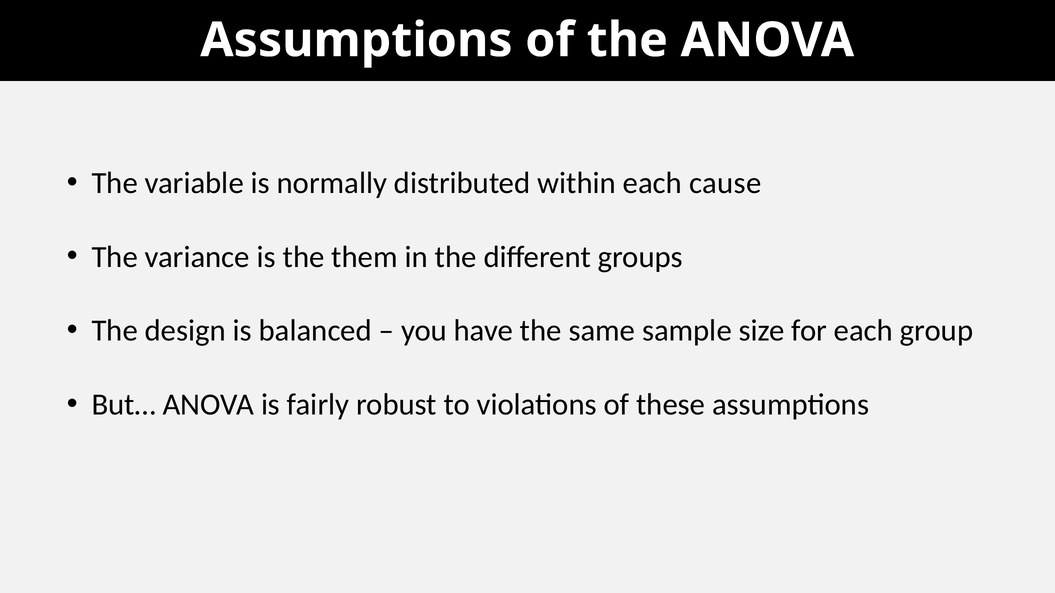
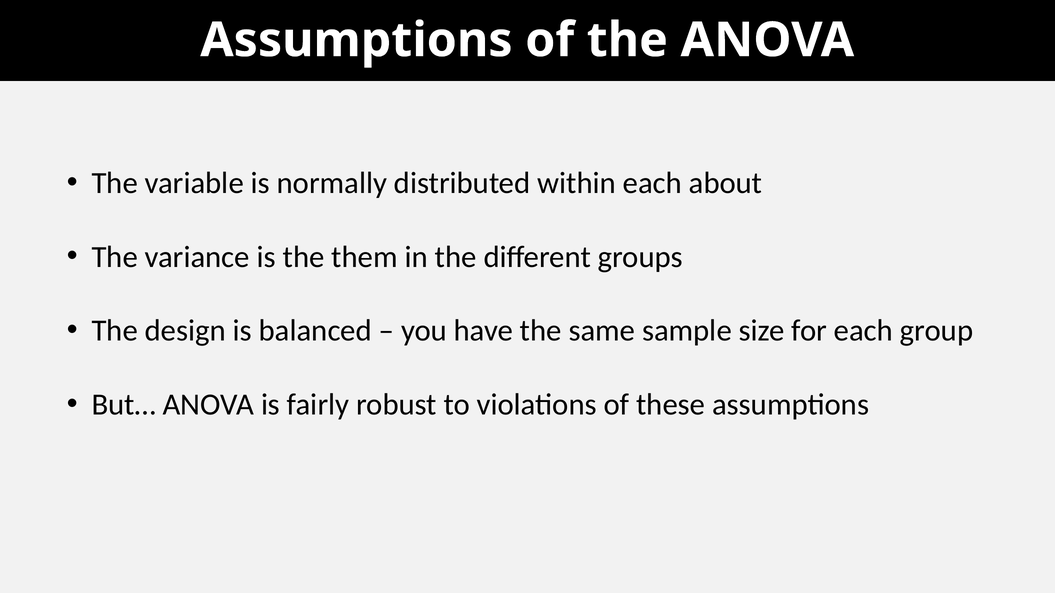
cause: cause -> about
